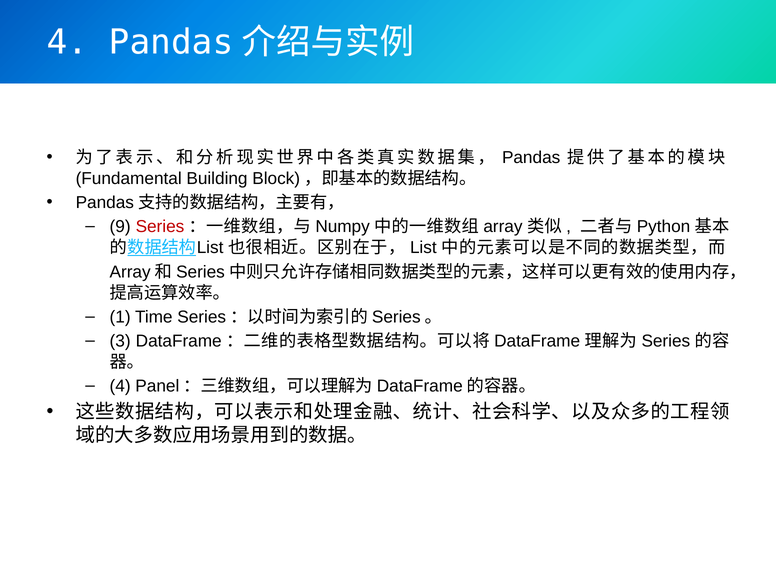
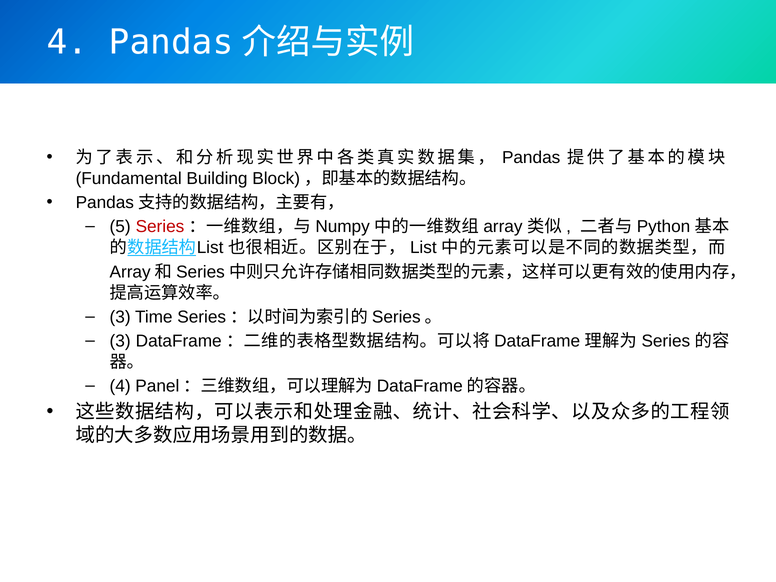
9: 9 -> 5
1 at (120, 317): 1 -> 3
